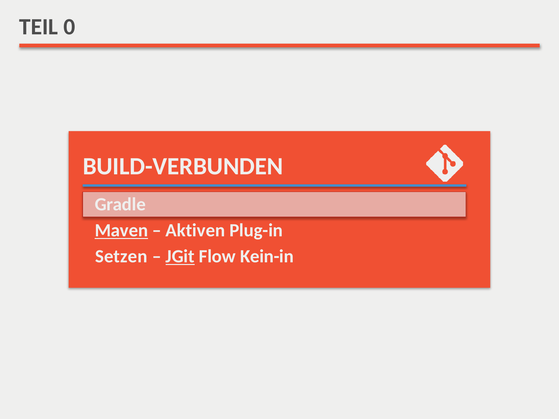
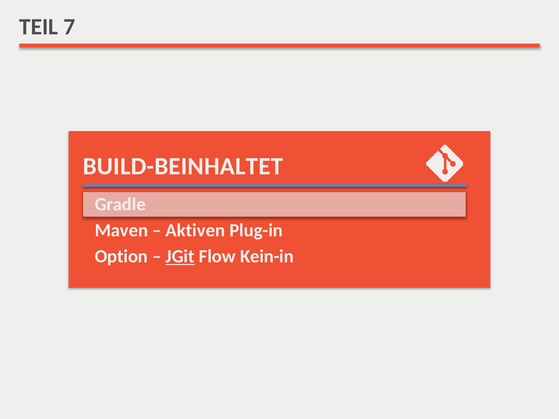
0: 0 -> 7
BUILD-VERBUNDEN: BUILD-VERBUNDEN -> BUILD-BEINHALTET
Maven underline: present -> none
Setzen: Setzen -> Option
